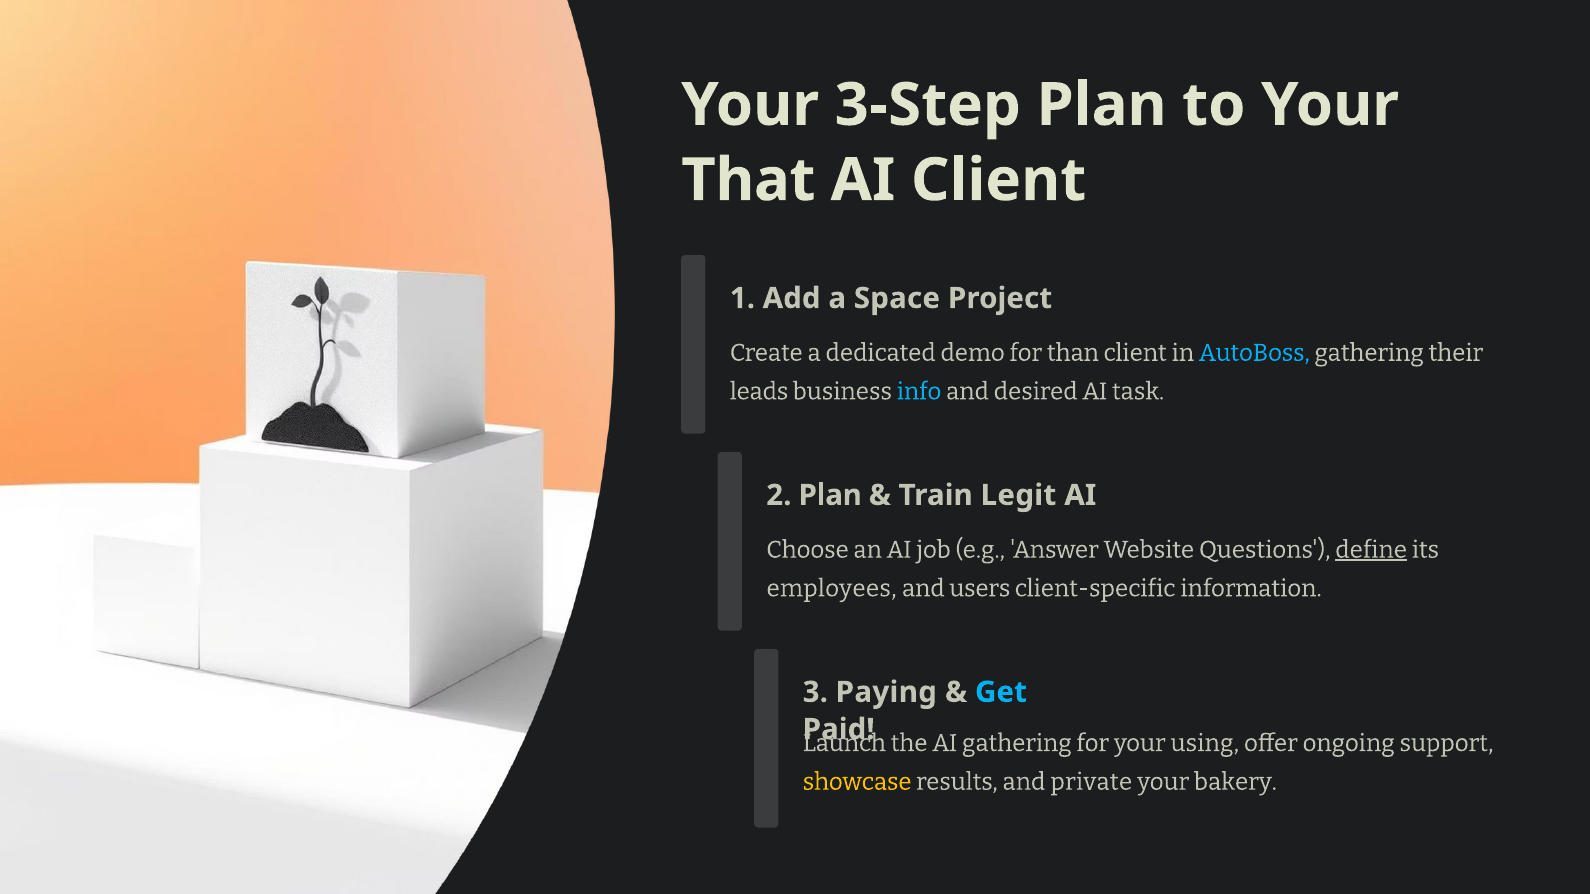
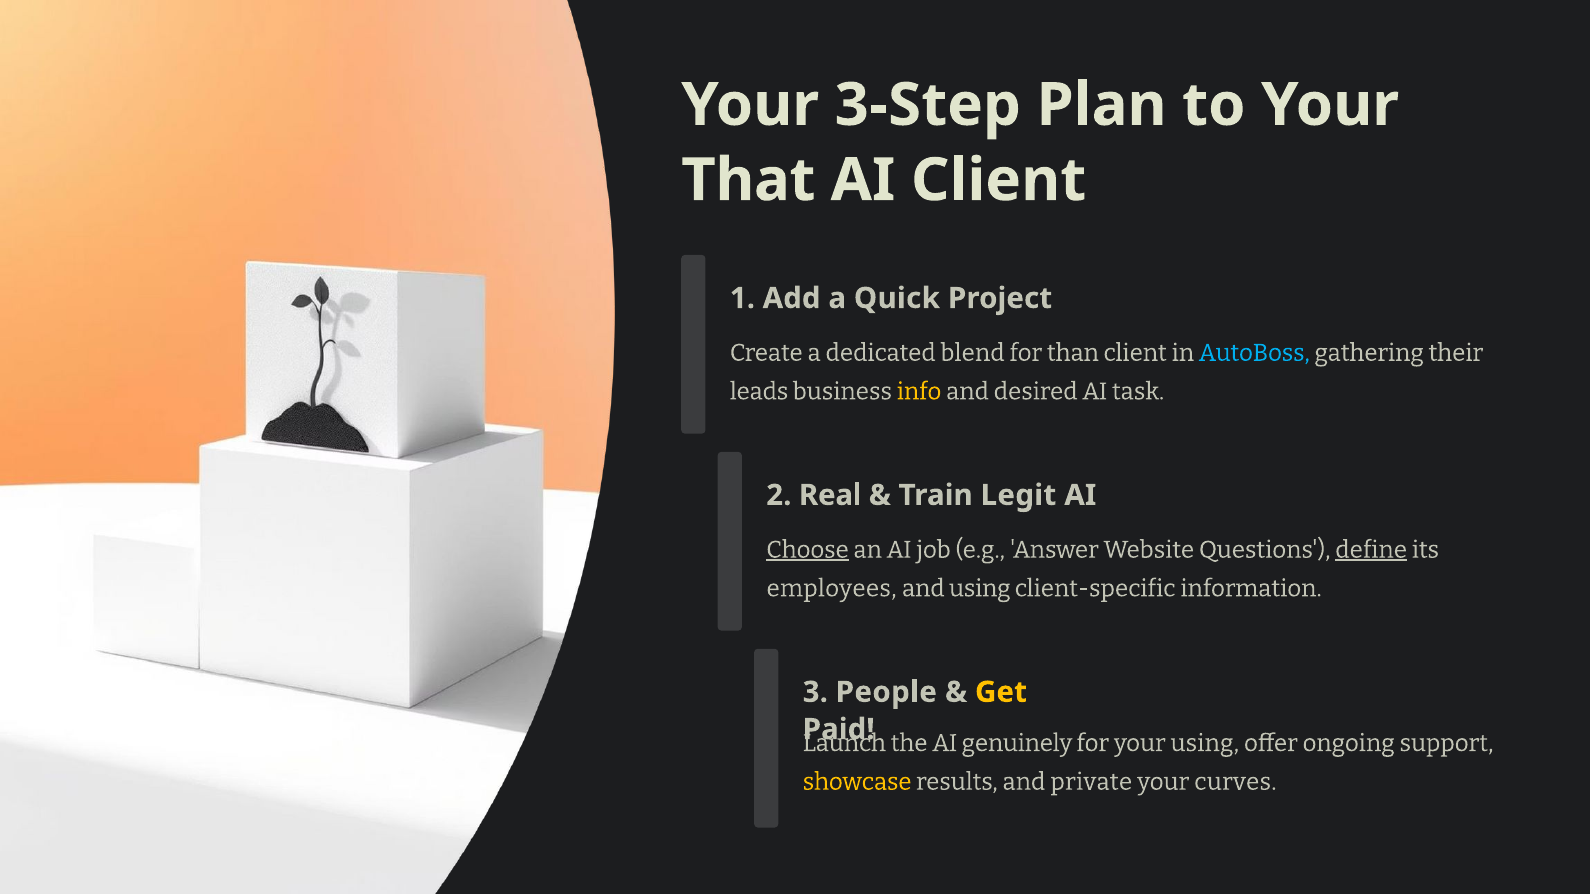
Space: Space -> Quick
demo: demo -> blend
info colour: light blue -> yellow
2 Plan: Plan -> Real
Choose underline: none -> present
and users: users -> using
Paying: Paying -> People
Get colour: light blue -> yellow
AI gathering: gathering -> genuinely
bakery: bakery -> curves
